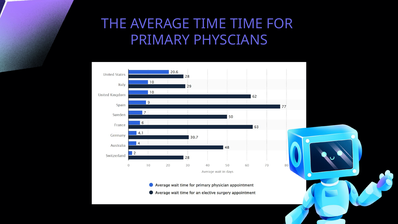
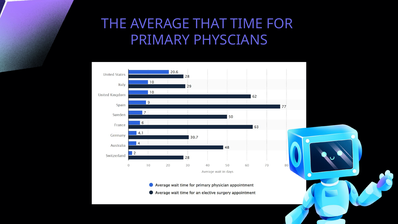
AVERAGE TIME: TIME -> THAT
